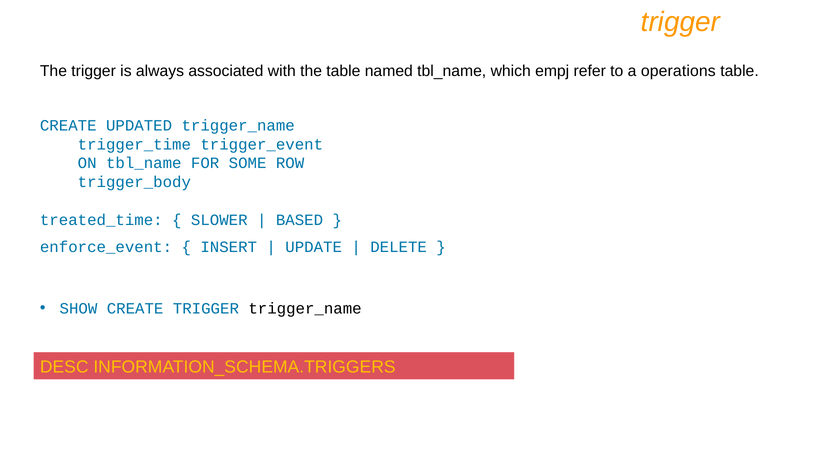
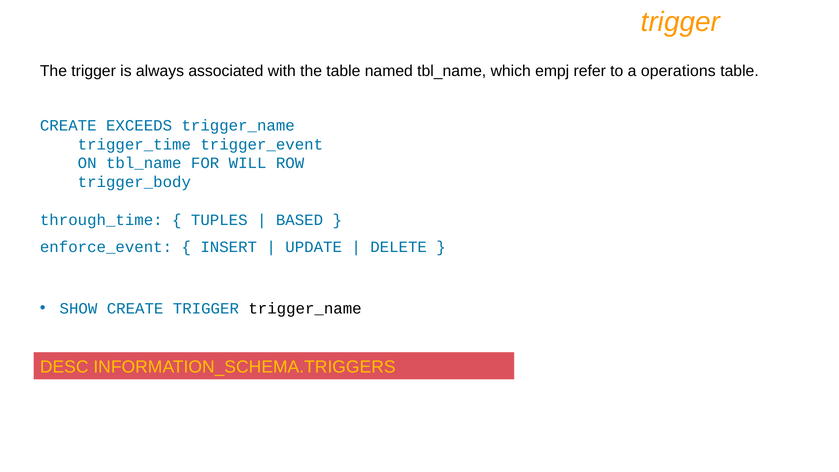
UPDATED: UPDATED -> EXCEEDS
SOME: SOME -> WILL
treated_time: treated_time -> through_time
SLOWER: SLOWER -> TUPLES
